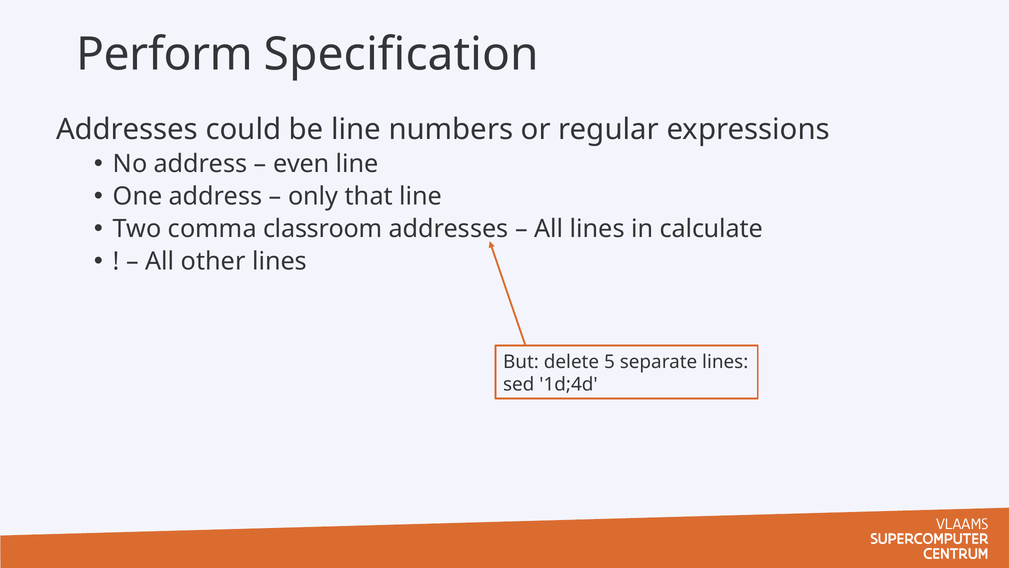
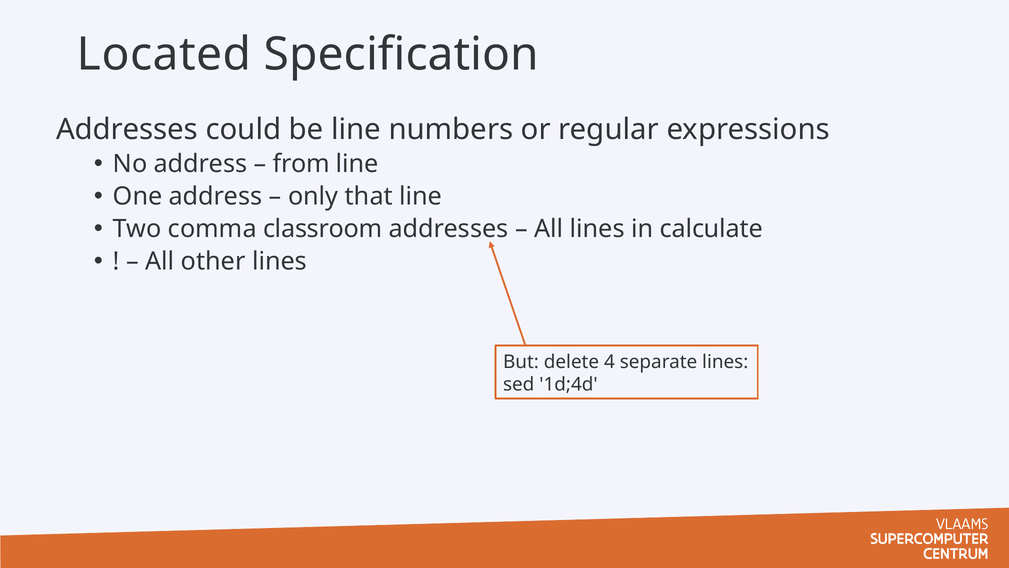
Perform: Perform -> Located
even: even -> from
5: 5 -> 4
